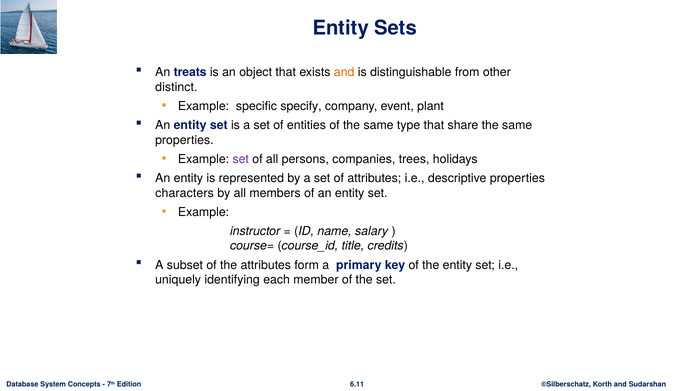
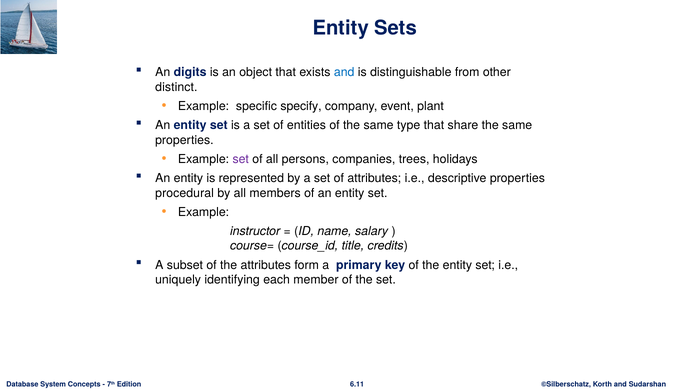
treats: treats -> digits
and at (344, 72) colour: orange -> blue
characters: characters -> procedural
